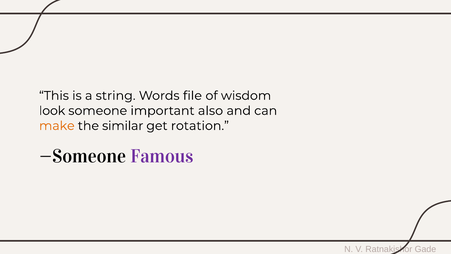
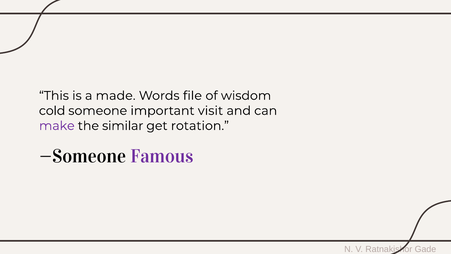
string: string -> made
look: look -> cold
also: also -> visit
make colour: orange -> purple
